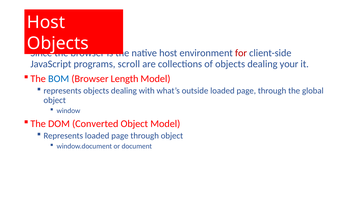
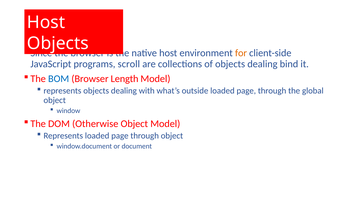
for colour: red -> orange
your: your -> bind
Converted: Converted -> Otherwise
